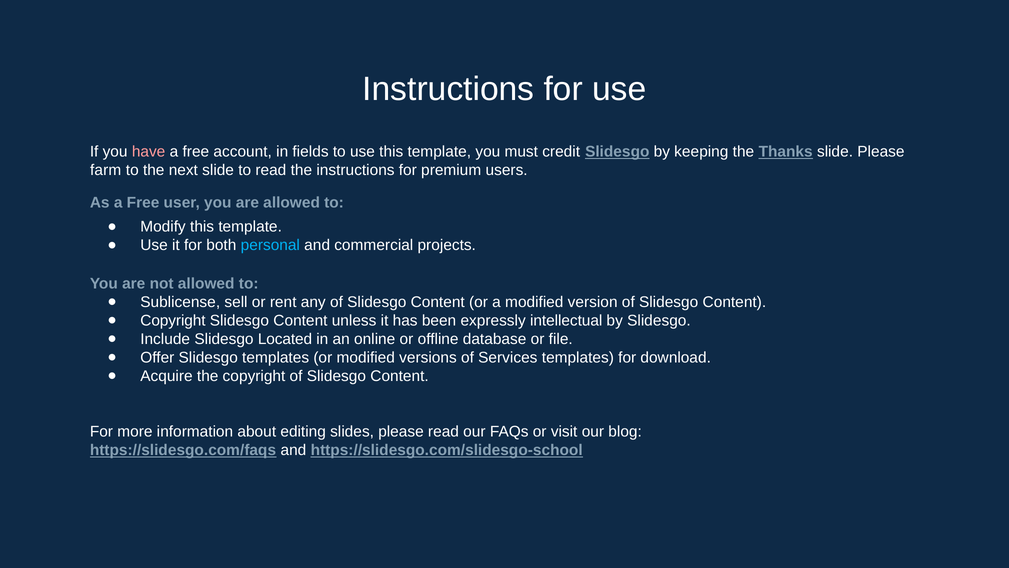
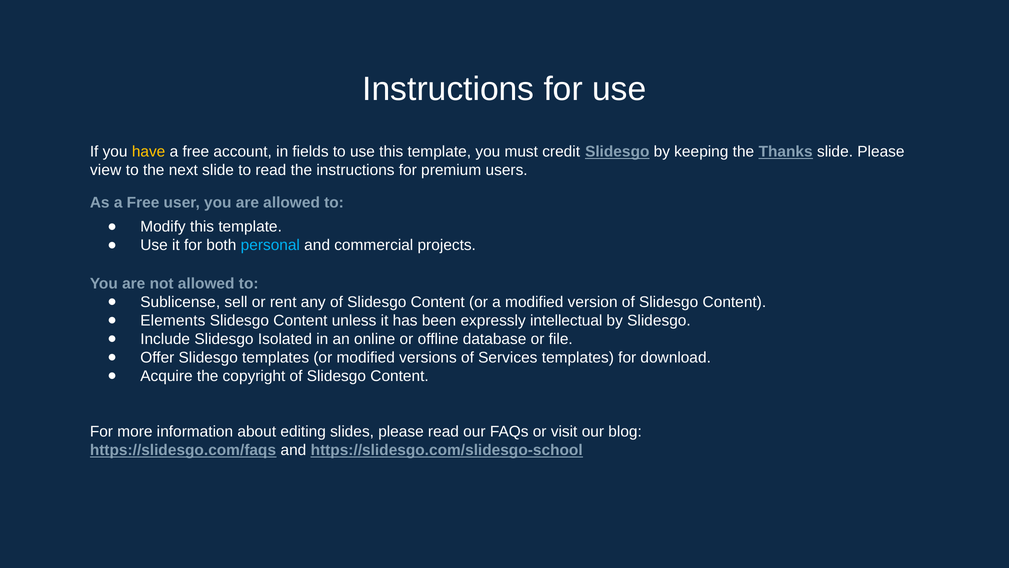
have colour: pink -> yellow
farm: farm -> view
Copyright at (173, 320): Copyright -> Elements
Located: Located -> Isolated
